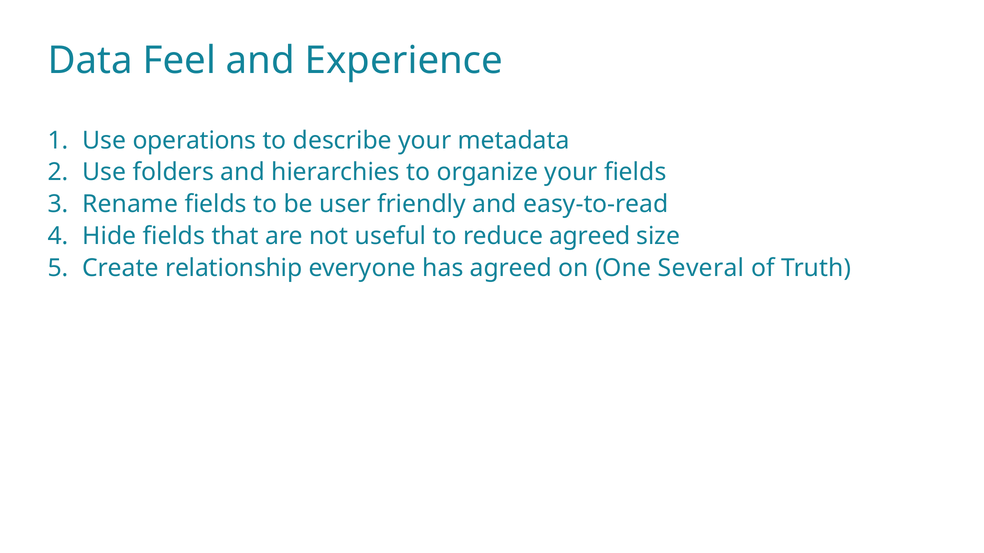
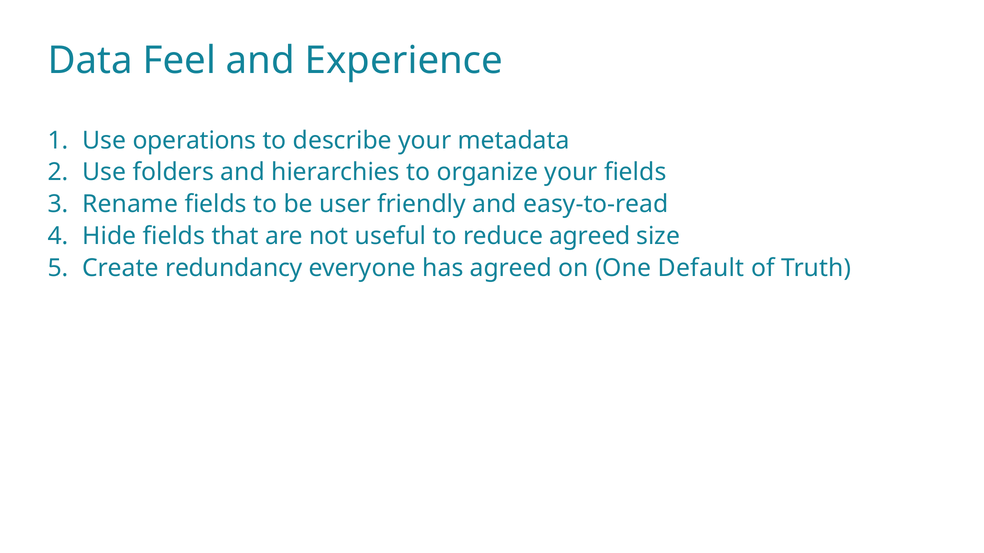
relationship: relationship -> redundancy
Several: Several -> Default
